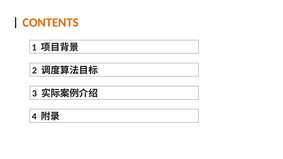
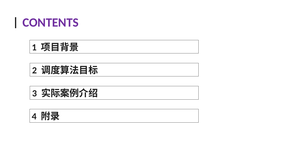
CONTENTS colour: orange -> purple
